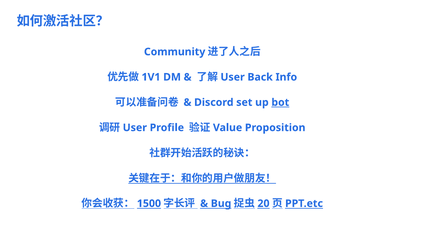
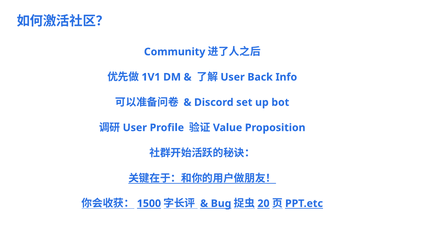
bot underline: present -> none
